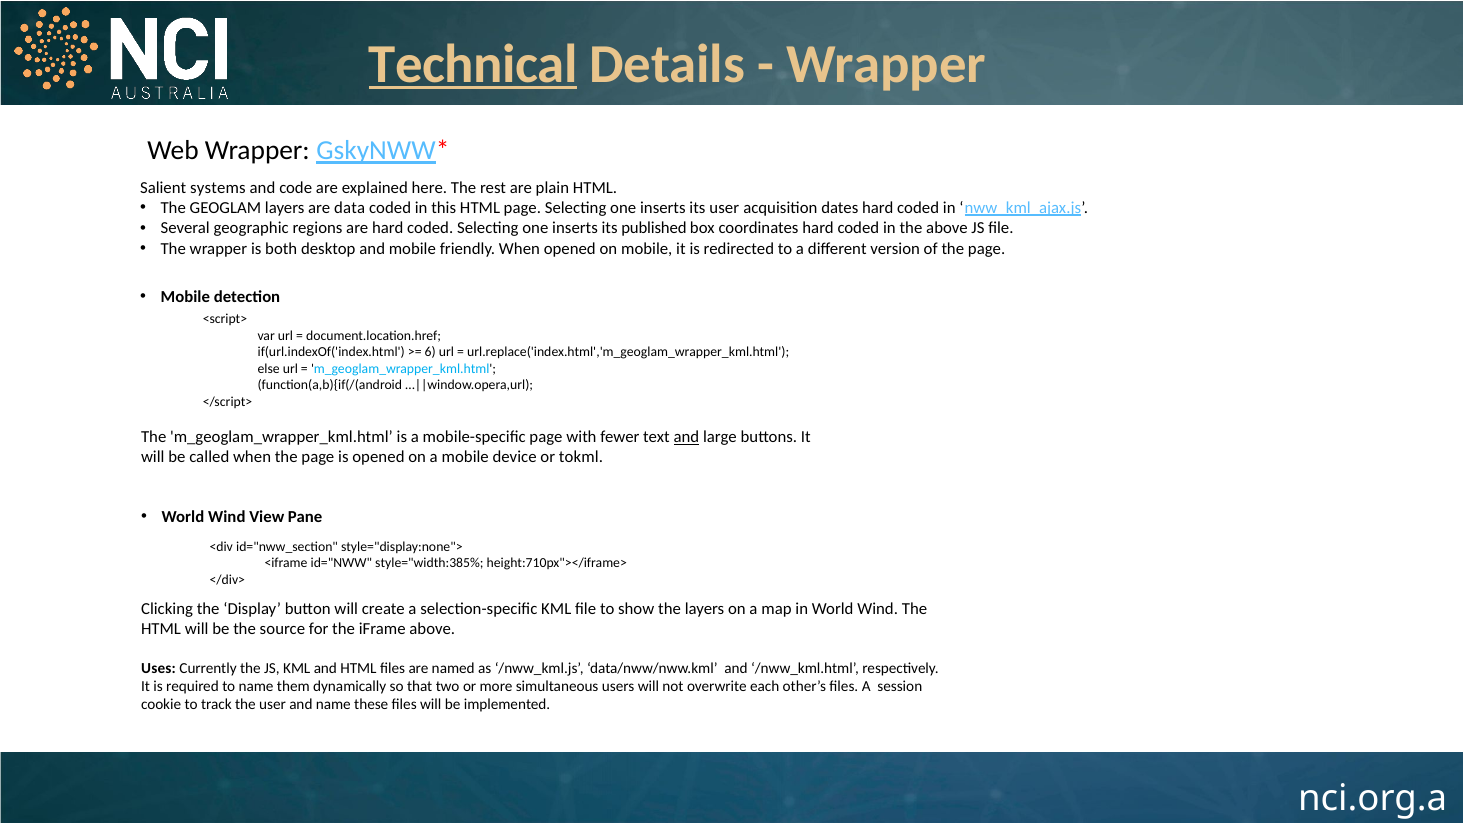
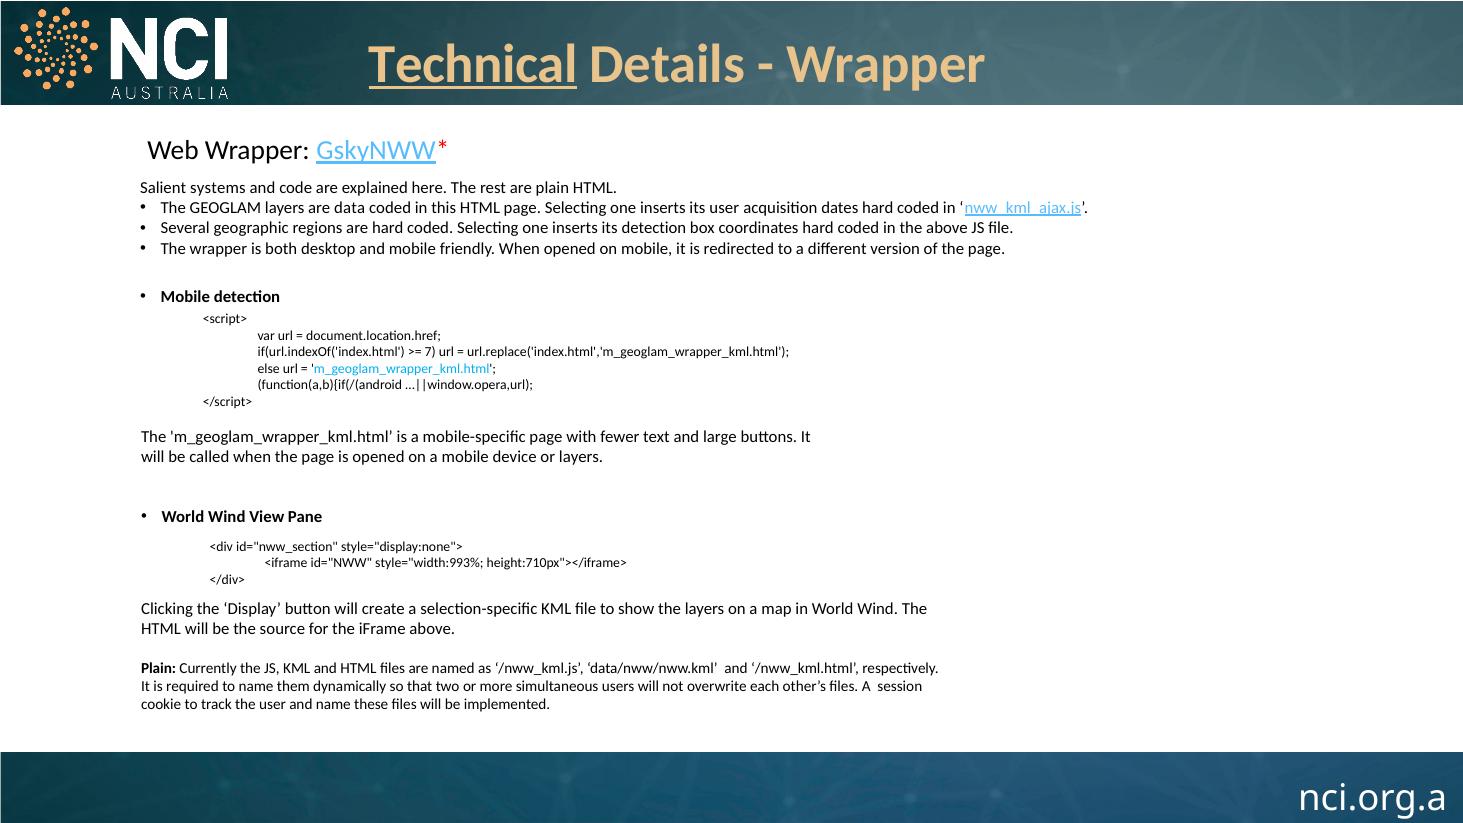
its published: published -> detection
6: 6 -> 7
and at (686, 437) underline: present -> none
or tokml: tokml -> layers
style="width:385%: style="width:385% -> style="width:993%
Uses at (158, 668): Uses -> Plain
